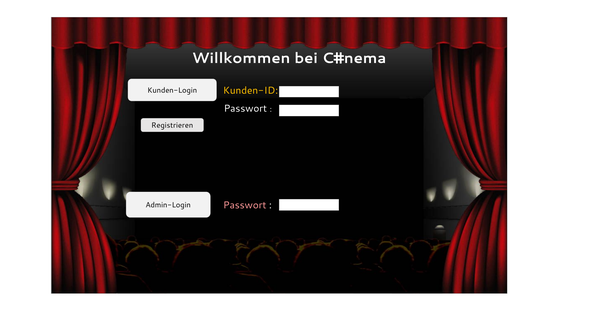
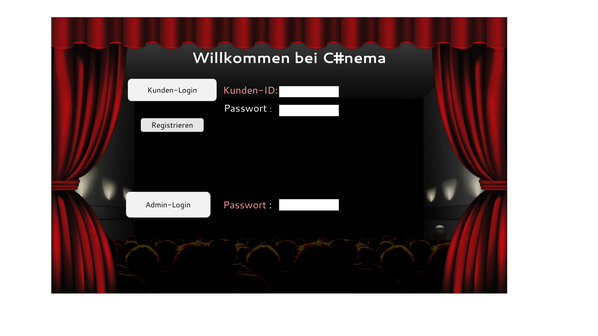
Kunden-ID colour: yellow -> pink
